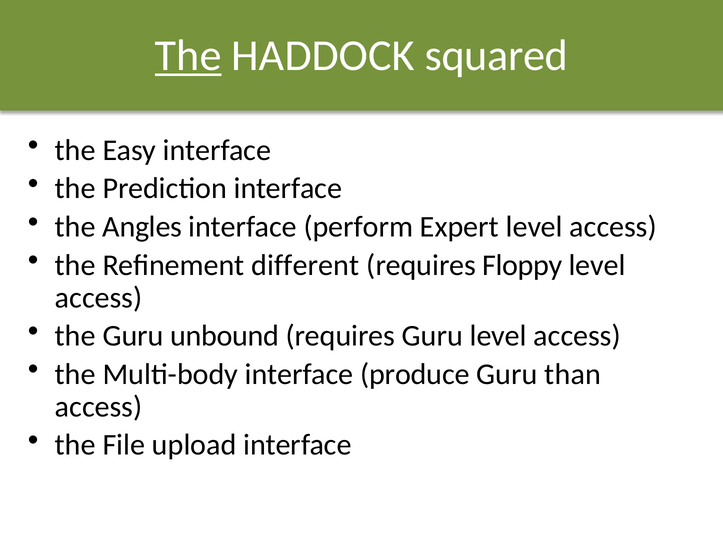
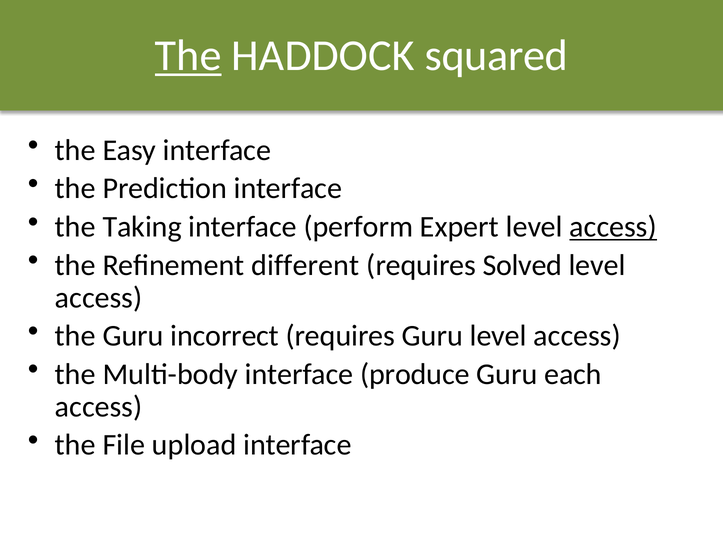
Angles: Angles -> Taking
access at (613, 227) underline: none -> present
Floppy: Floppy -> Solved
unbound: unbound -> incorrect
than: than -> each
